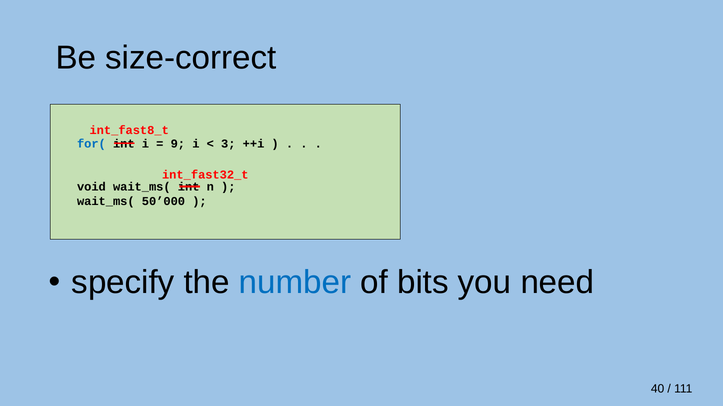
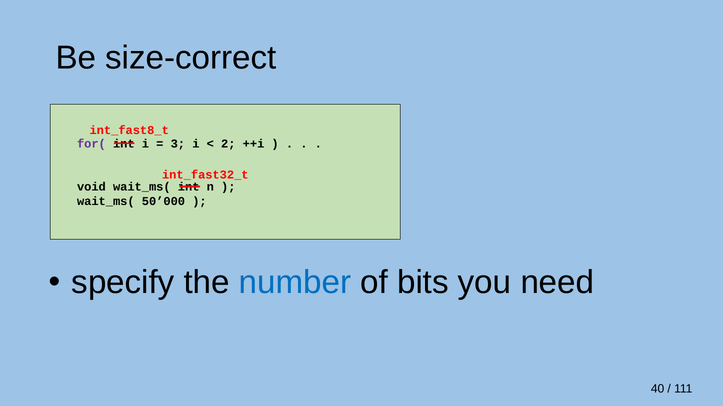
for( colour: blue -> purple
9: 9 -> 3
3: 3 -> 2
